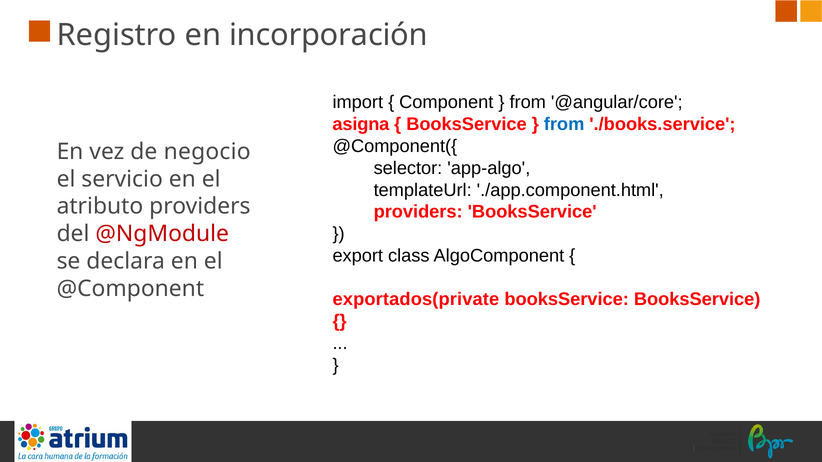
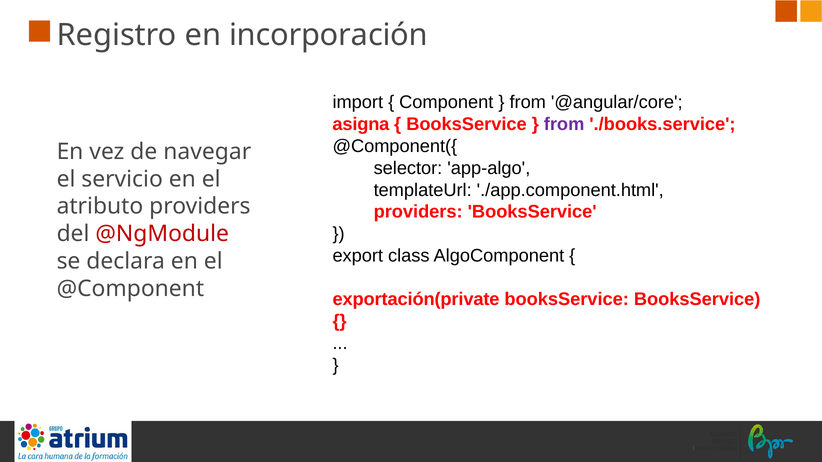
from at (564, 124) colour: blue -> purple
negocio: negocio -> navegar
exportados(private: exportados(private -> exportación(private
